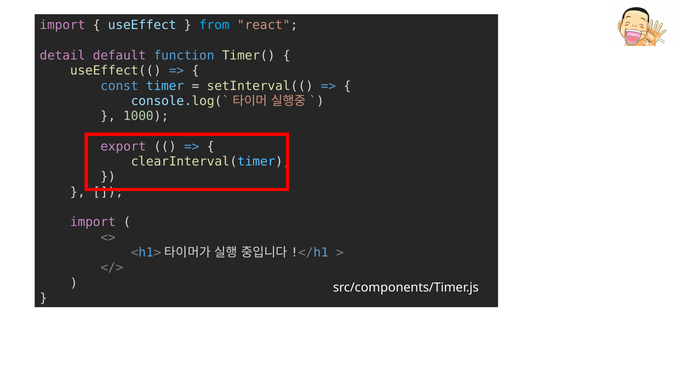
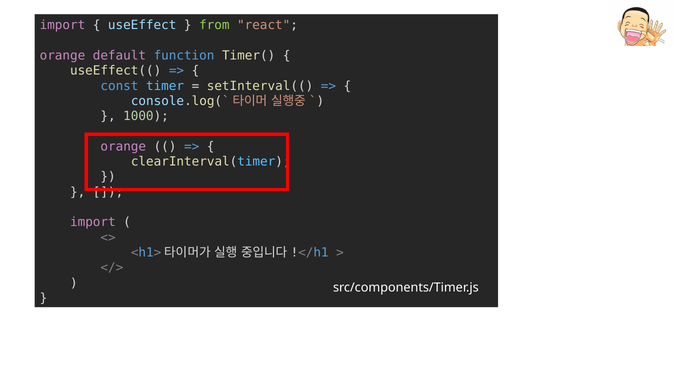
from colour: light blue -> light green
detail at (62, 56): detail -> orange
export at (123, 147): export -> orange
